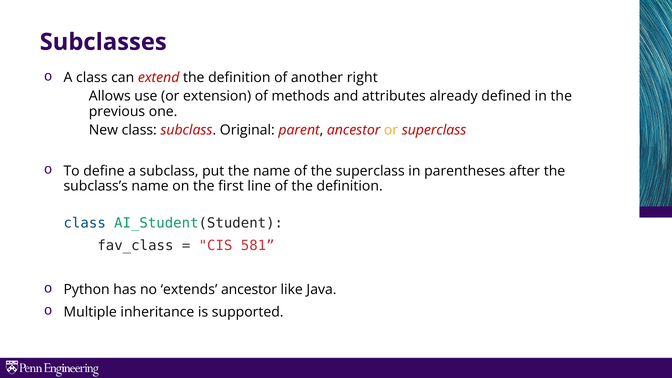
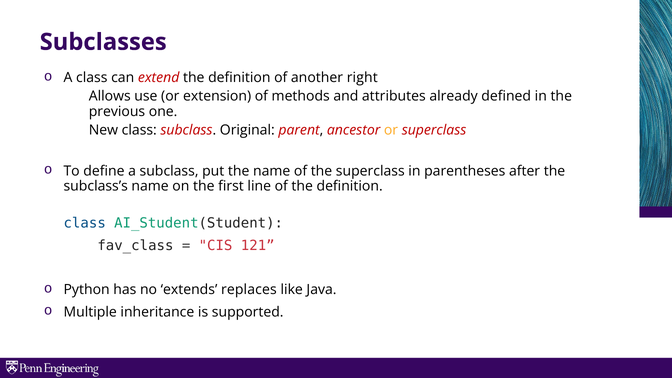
581: 581 -> 121
extends ancestor: ancestor -> replaces
